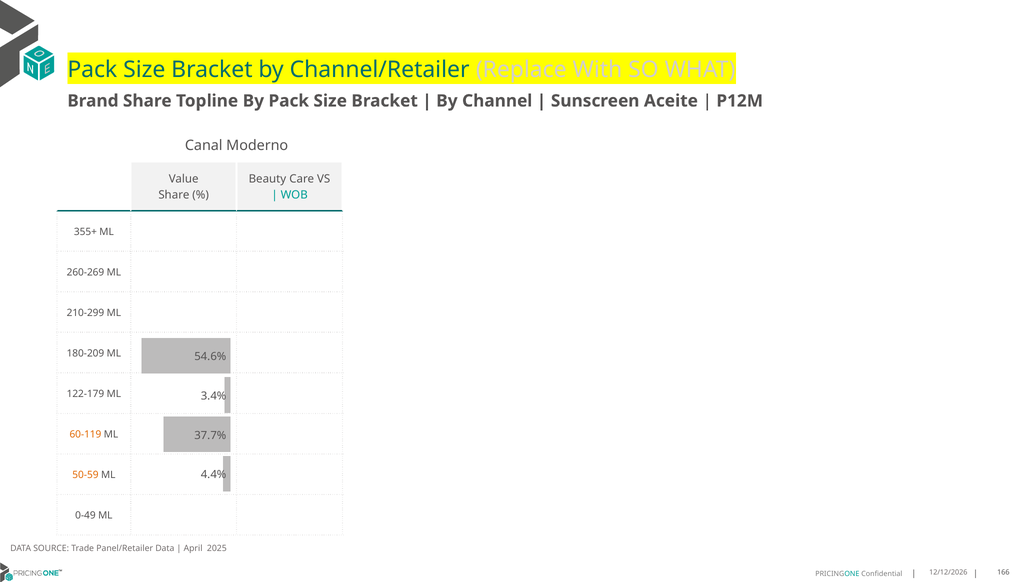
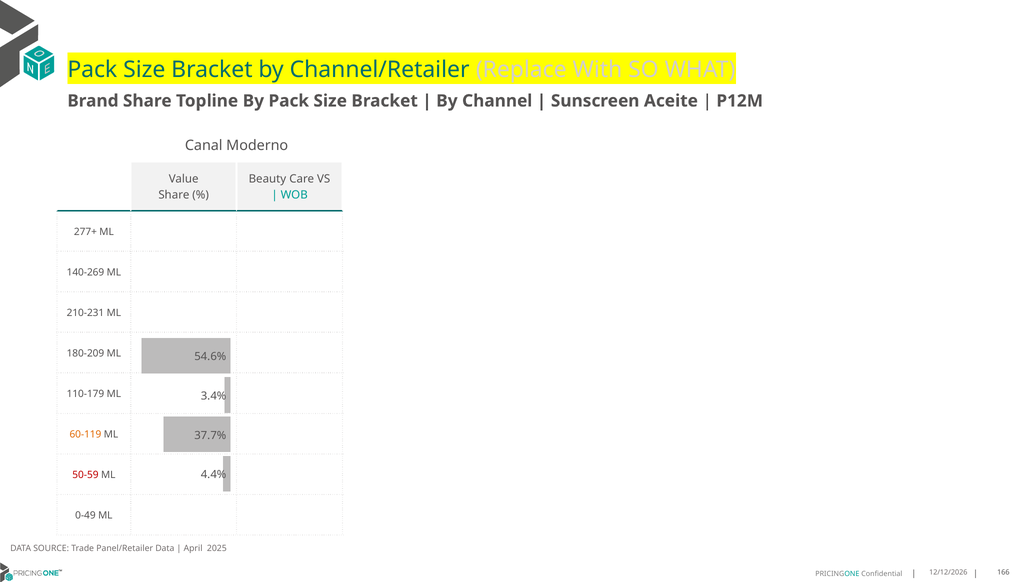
355+: 355+ -> 277+
260-269: 260-269 -> 140-269
210-299: 210-299 -> 210-231
122-179: 122-179 -> 110-179
50-59 colour: orange -> red
